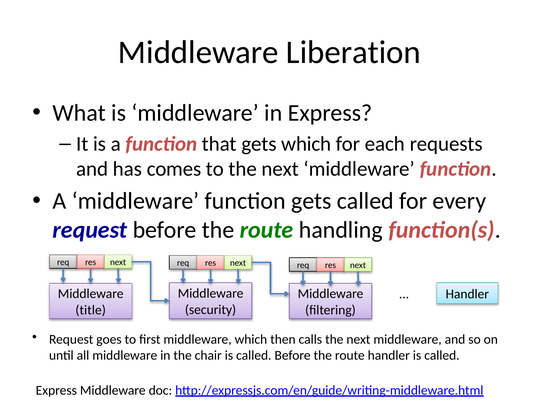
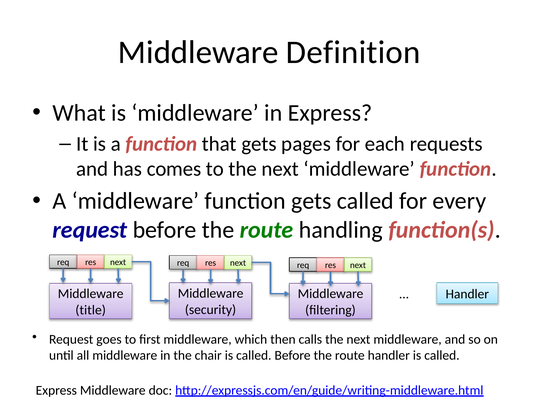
Liberation: Liberation -> Definition
gets which: which -> pages
